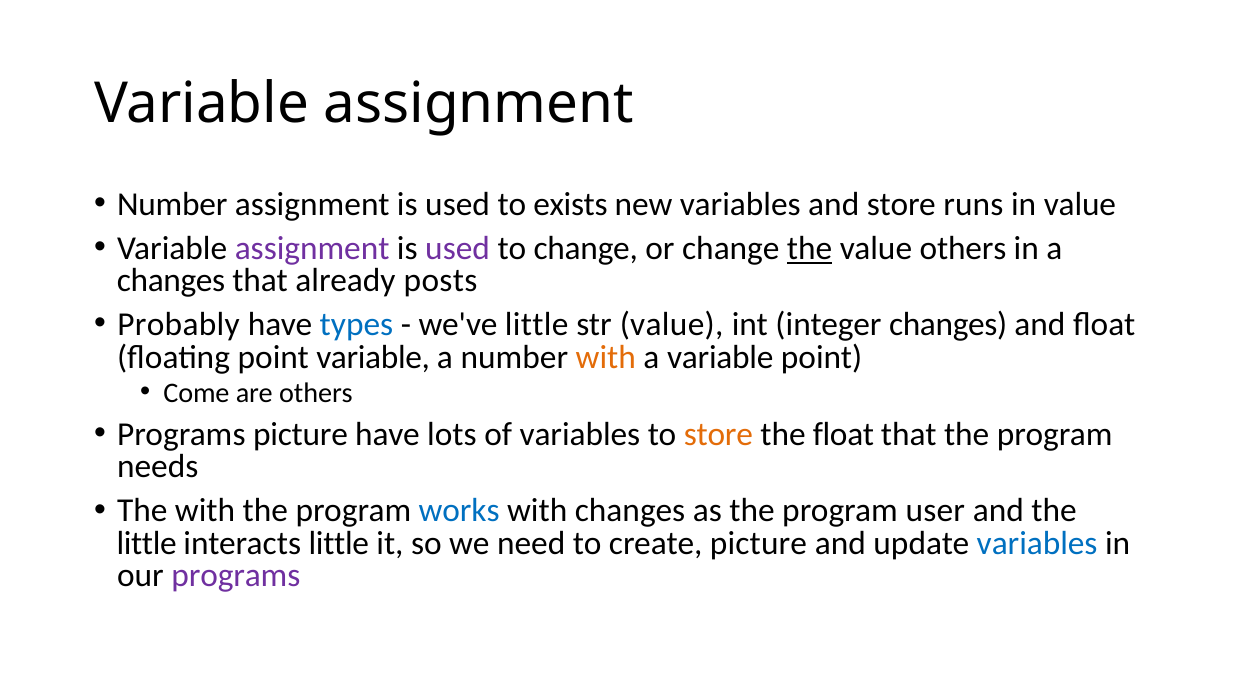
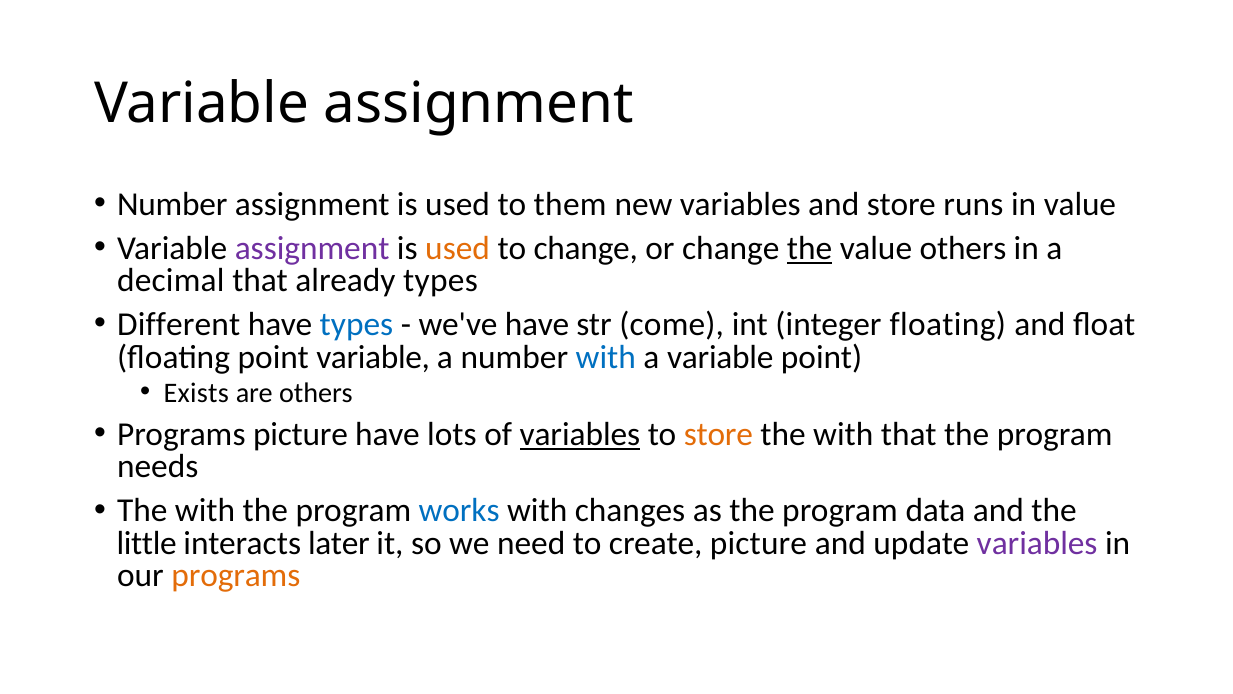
exists: exists -> them
used at (458, 248) colour: purple -> orange
changes at (171, 281): changes -> decimal
already posts: posts -> types
Probably: Probably -> Different
we've little: little -> have
str value: value -> come
integer changes: changes -> floating
with at (606, 357) colour: orange -> blue
Come: Come -> Exists
variables at (580, 434) underline: none -> present
float at (843, 434): float -> with
user: user -> data
interacts little: little -> later
variables at (1037, 543) colour: blue -> purple
programs at (236, 576) colour: purple -> orange
